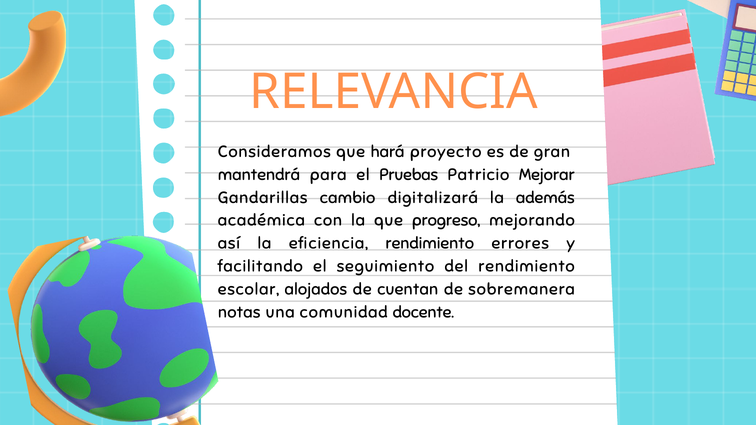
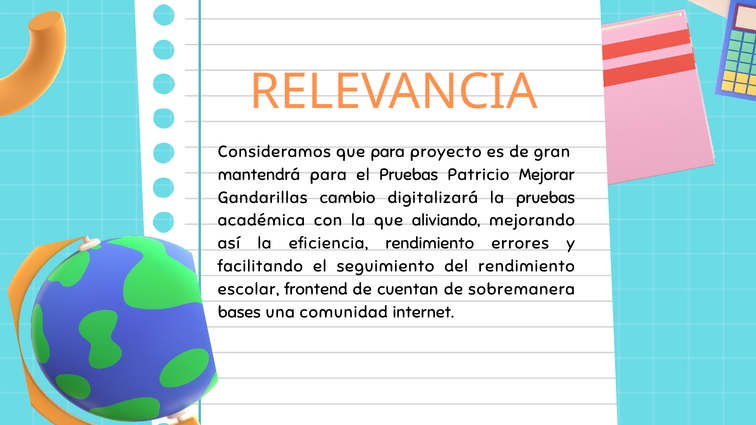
que hará: hará -> para
la además: además -> pruebas
progreso: progreso -> aliviando
alojados: alojados -> frontend
notas: notas -> bases
docente: docente -> internet
